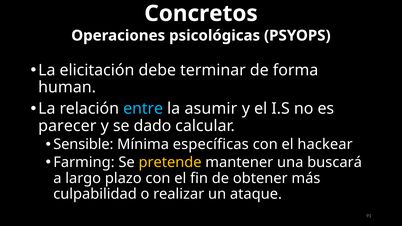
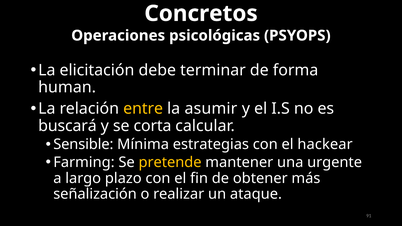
entre colour: light blue -> yellow
parecer: parecer -> buscará
dado: dado -> corta
específicas: específicas -> estrategias
buscará: buscará -> urgente
culpabilidad: culpabilidad -> señalización
